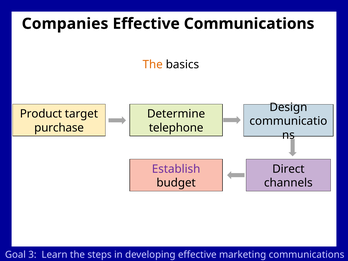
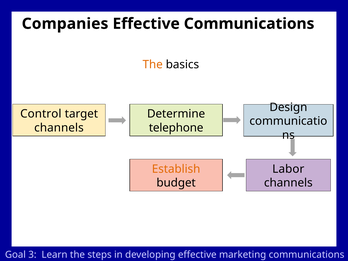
Product: Product -> Control
purchase at (59, 128): purchase -> channels
Establish colour: purple -> orange
Direct: Direct -> Labor
